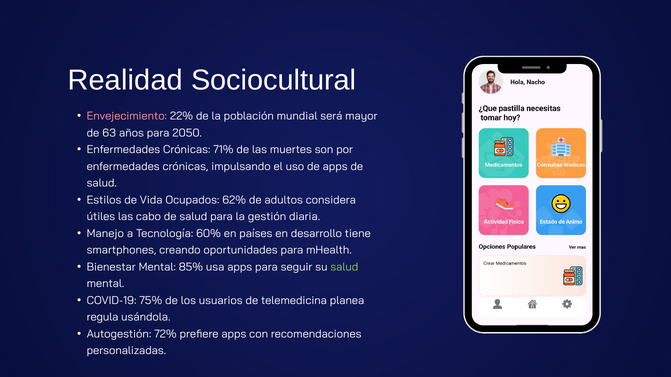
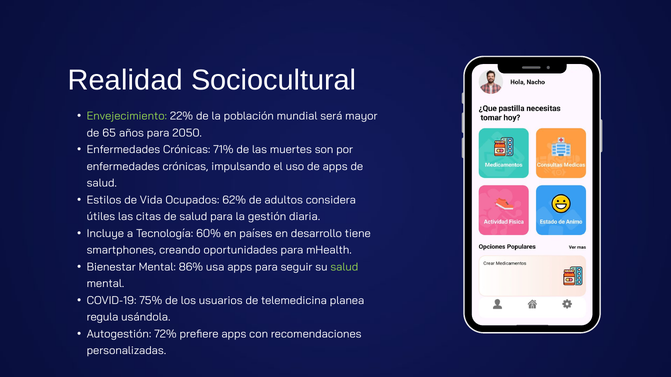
Envejecimiento colour: pink -> light green
63: 63 -> 65
cabo: cabo -> citas
Manejo: Manejo -> Incluye
85%: 85% -> 86%
